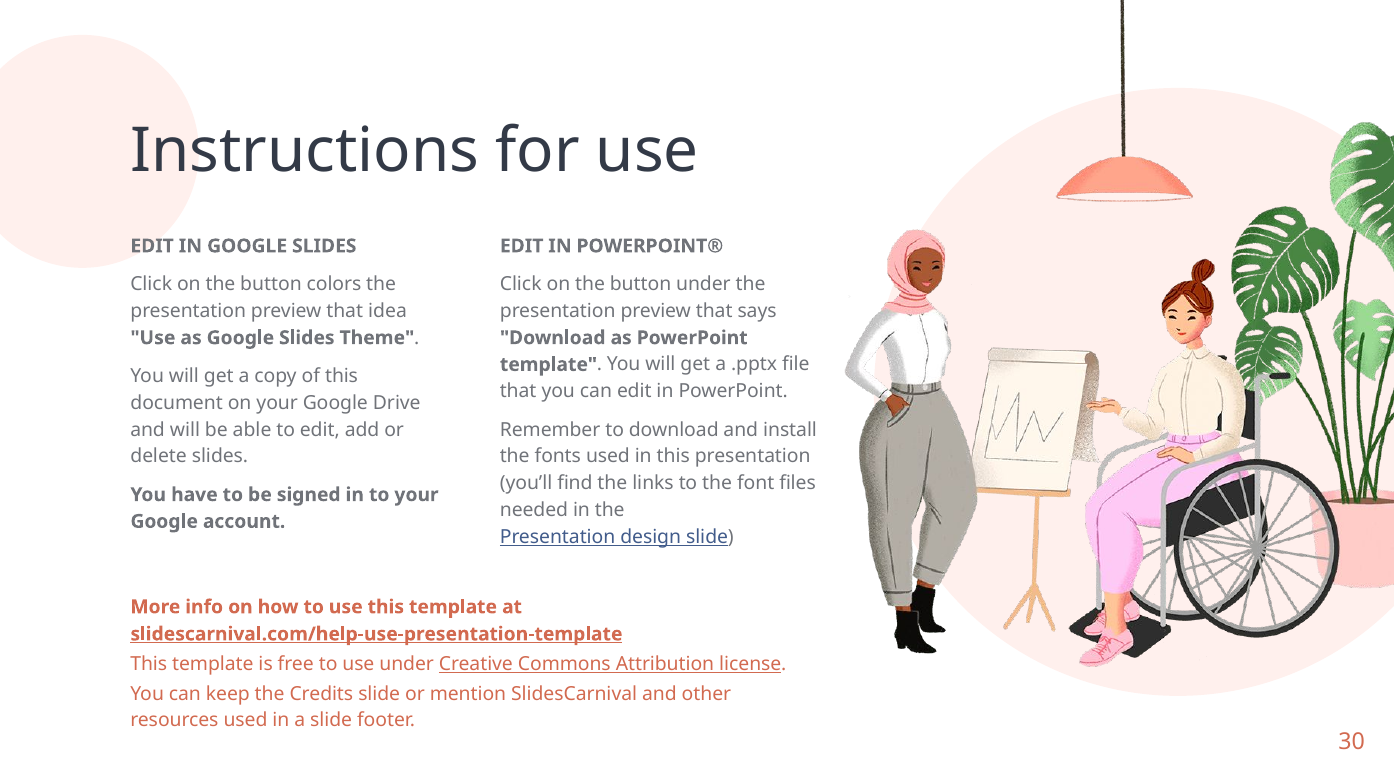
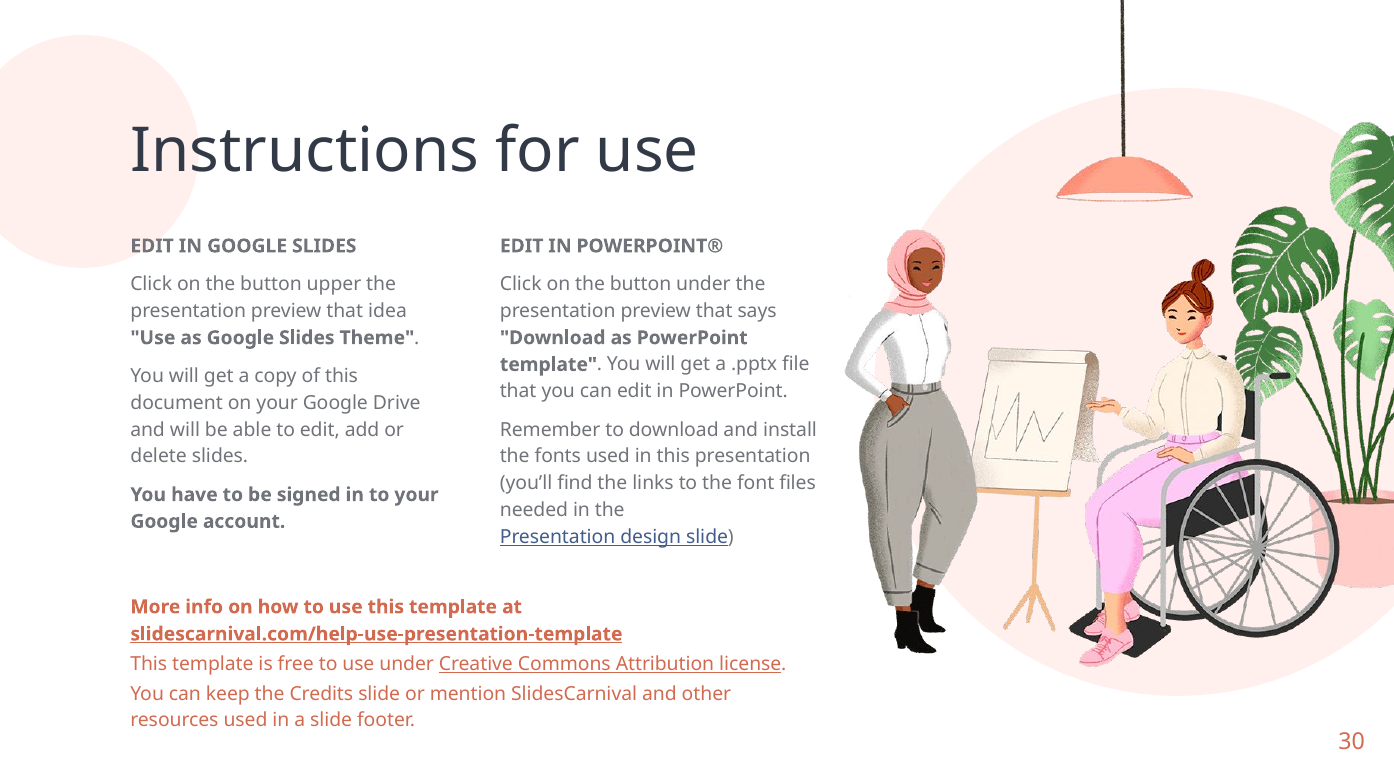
colors: colors -> upper
